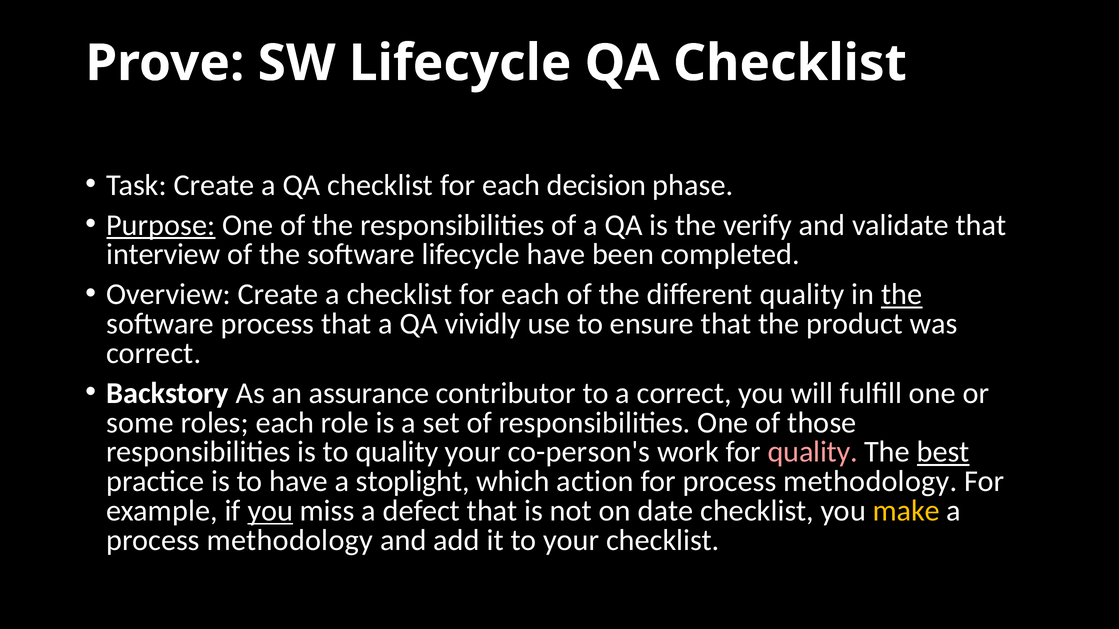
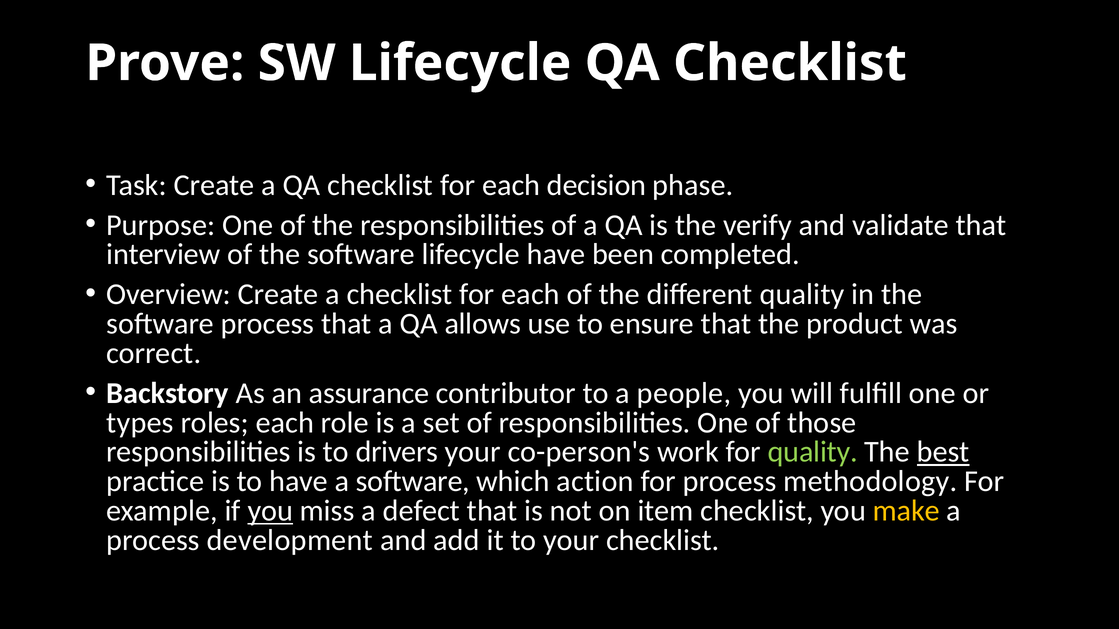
Purpose underline: present -> none
the at (902, 295) underline: present -> none
vividly: vividly -> allows
a correct: correct -> people
some: some -> types
to quality: quality -> drivers
quality at (813, 452) colour: pink -> light green
a stoplight: stoplight -> software
date: date -> item
methodology at (290, 541): methodology -> development
